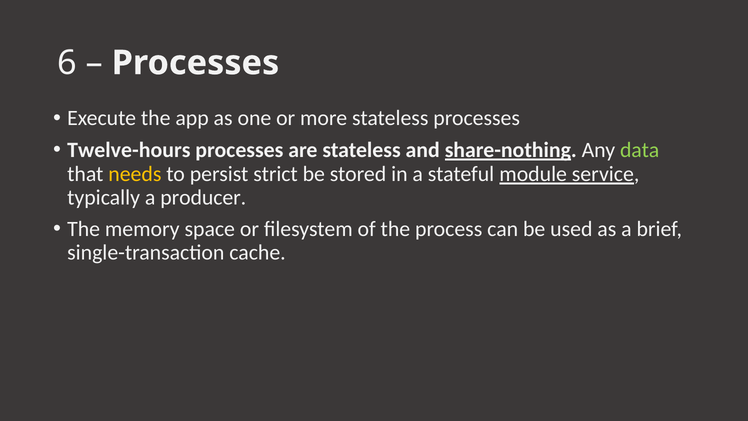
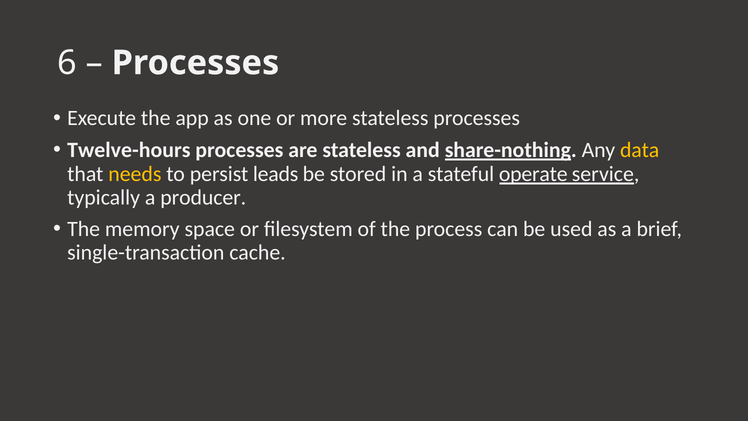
data colour: light green -> yellow
strict: strict -> leads
module: module -> operate
